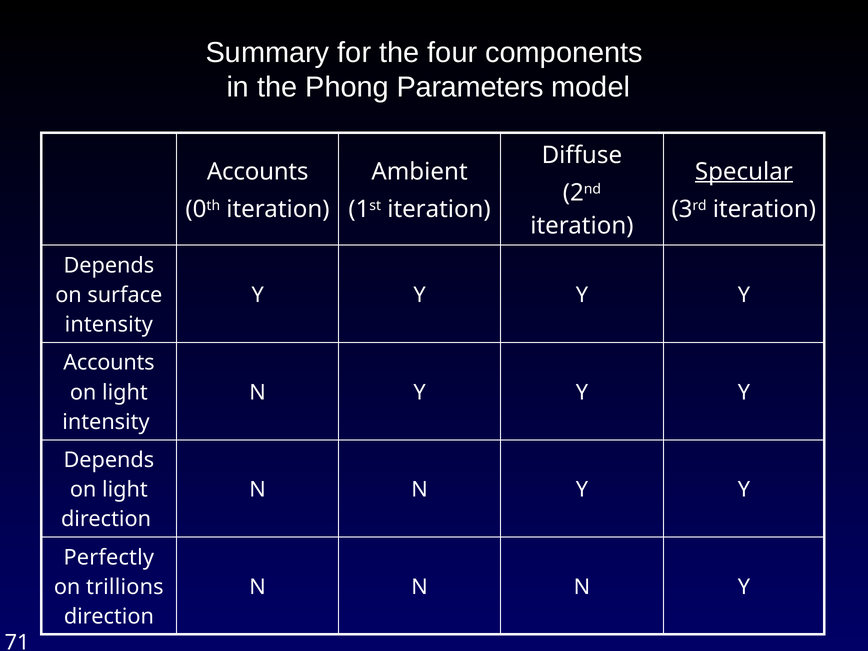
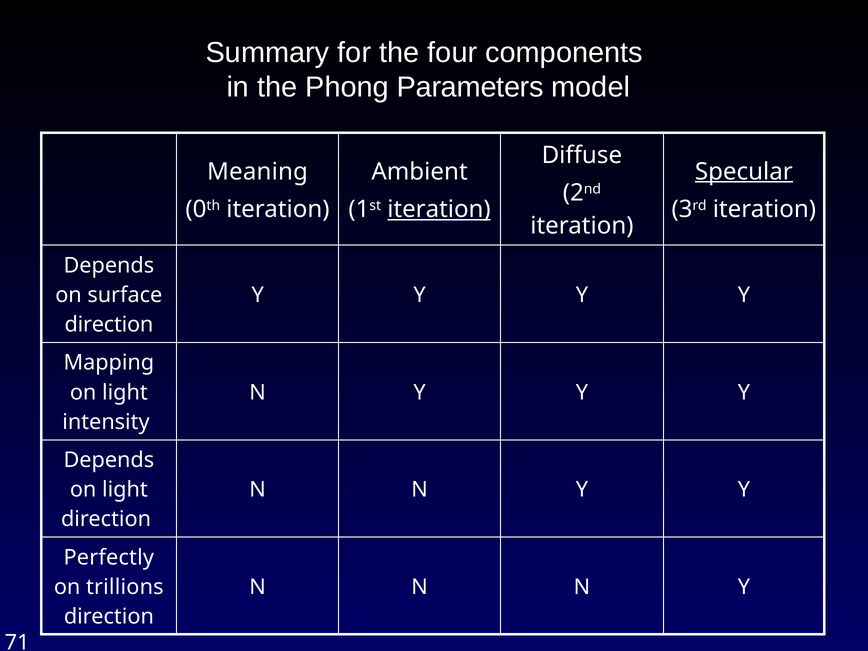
Accounts at (258, 172): Accounts -> Meaning
iteration at (439, 209) underline: none -> present
intensity at (109, 325): intensity -> direction
Accounts at (109, 363): Accounts -> Mapping
